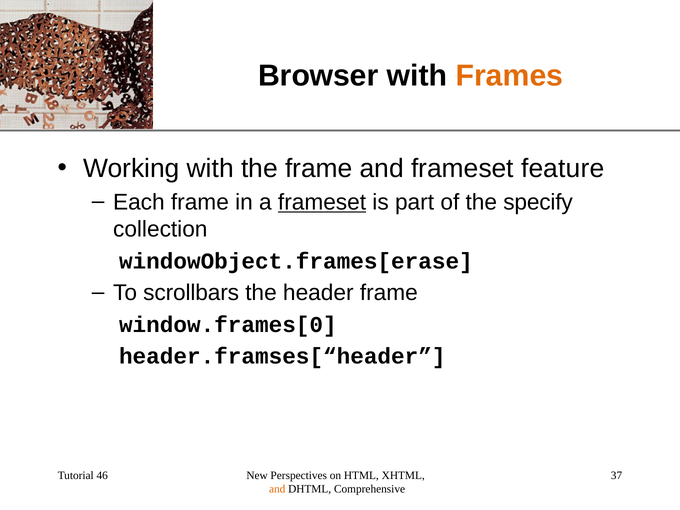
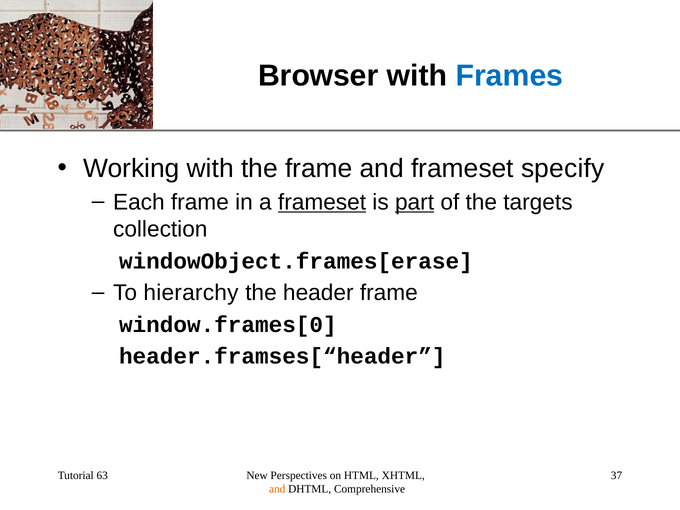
Frames colour: orange -> blue
feature: feature -> specify
part underline: none -> present
specify: specify -> targets
scrollbars: scrollbars -> hierarchy
46: 46 -> 63
